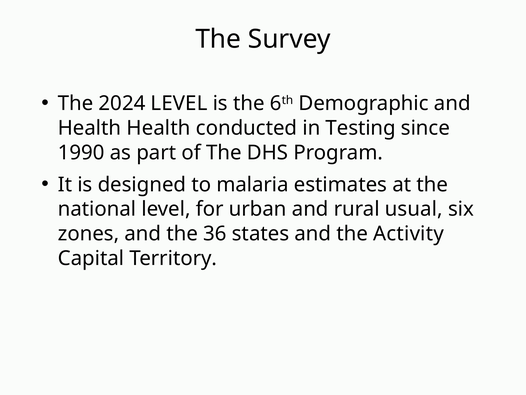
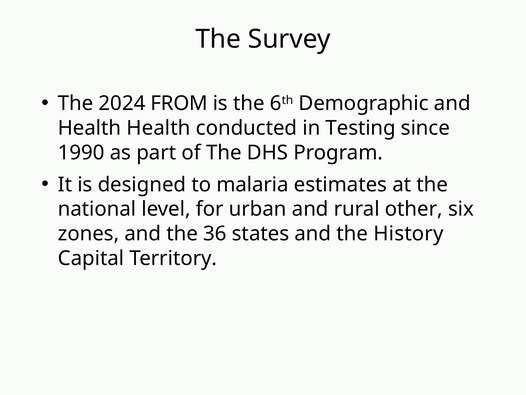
2024 LEVEL: LEVEL -> FROM
usual: usual -> other
Activity: Activity -> History
